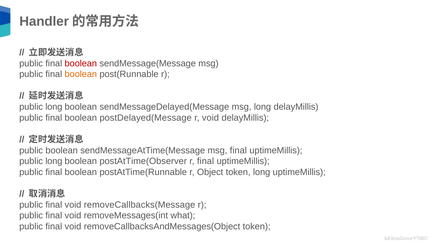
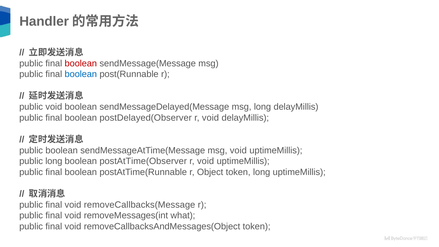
boolean at (81, 74) colour: orange -> blue
long at (54, 107): long -> void
postDelayed(Message: postDelayed(Message -> postDelayed(Observer
msg final: final -> void
final at (206, 161): final -> void
